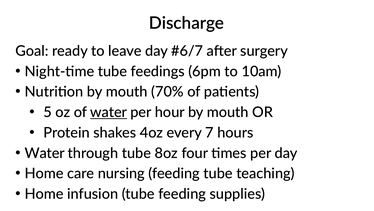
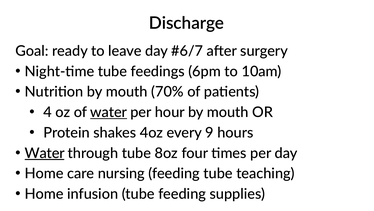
5: 5 -> 4
7: 7 -> 9
Water at (45, 153) underline: none -> present
